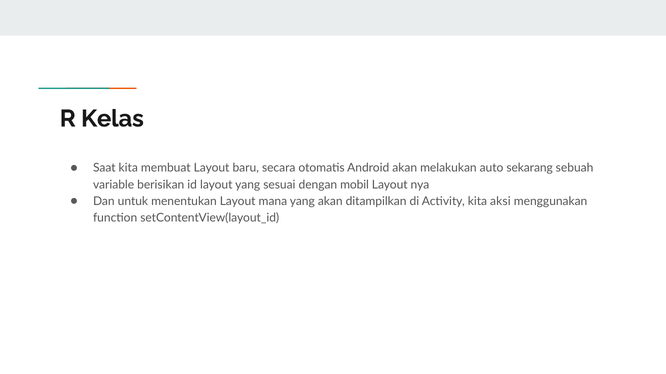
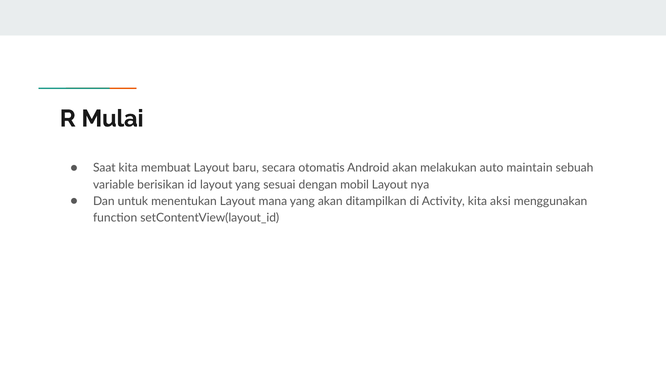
Kelas: Kelas -> Mulai
sekarang: sekarang -> maintain
